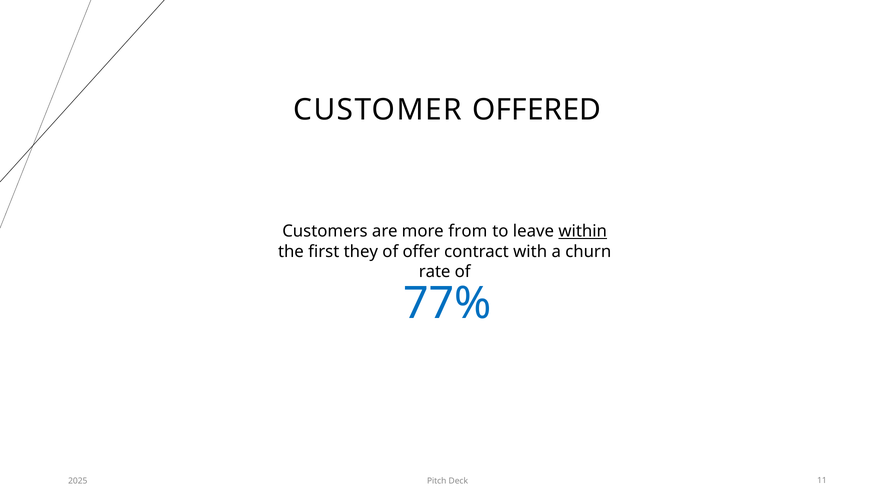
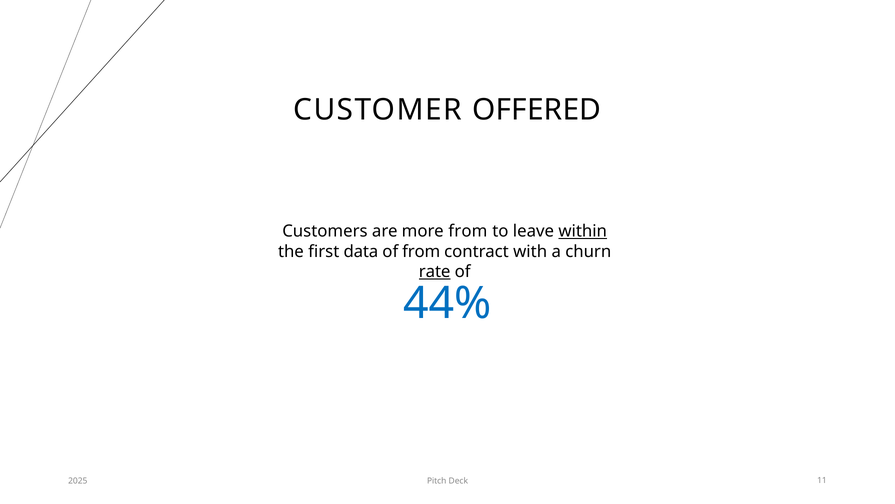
they: they -> data
of offer: offer -> from
rate underline: none -> present
77%: 77% -> 44%
